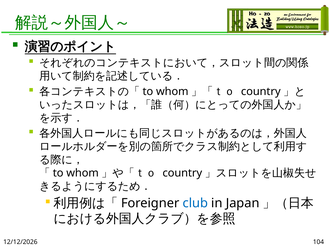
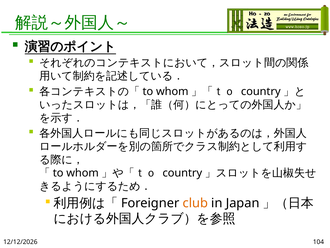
club colour: blue -> orange
